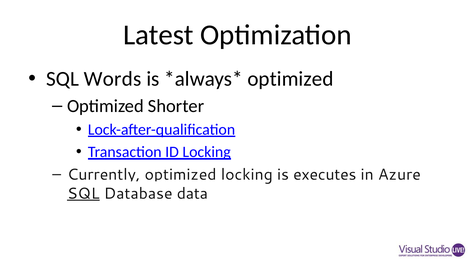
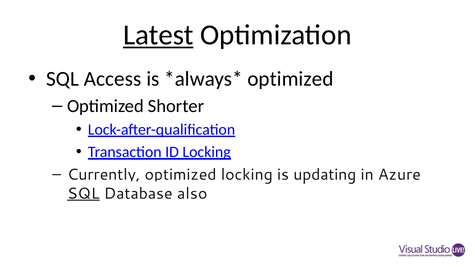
Latest underline: none -> present
Words: Words -> Access
executes: executes -> updating
data: data -> also
